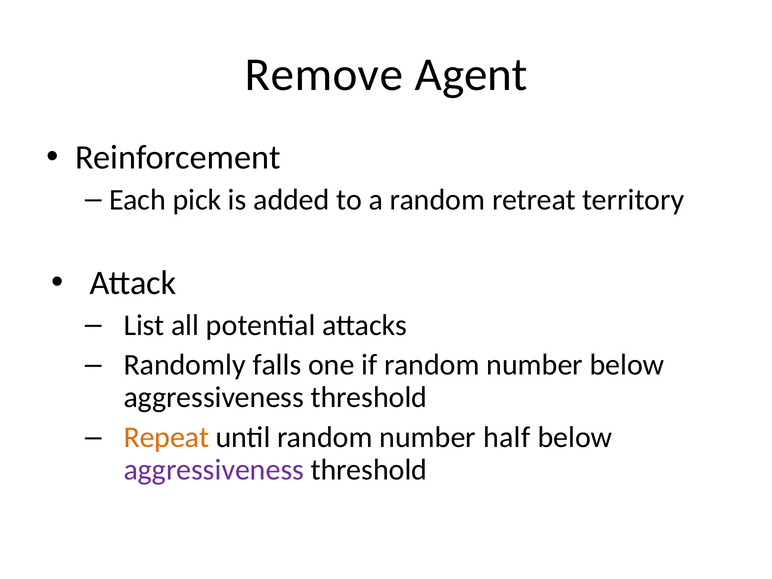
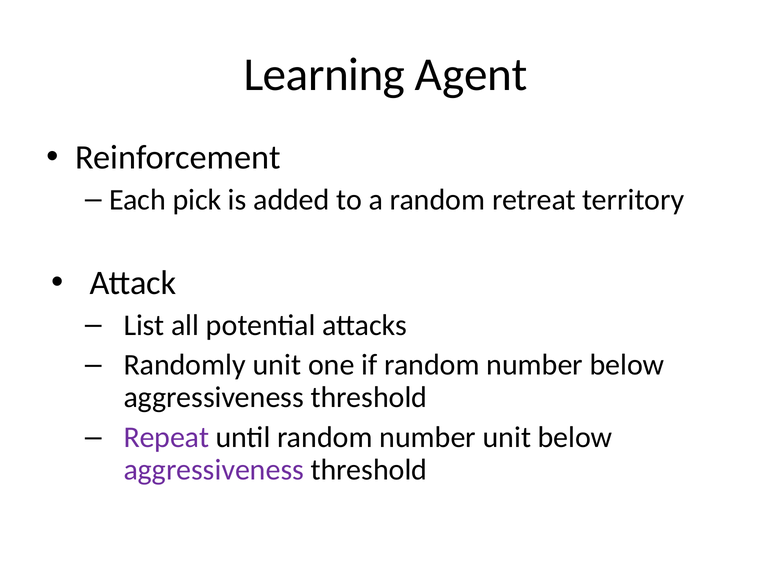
Remove: Remove -> Learning
Randomly falls: falls -> unit
Repeat colour: orange -> purple
number half: half -> unit
